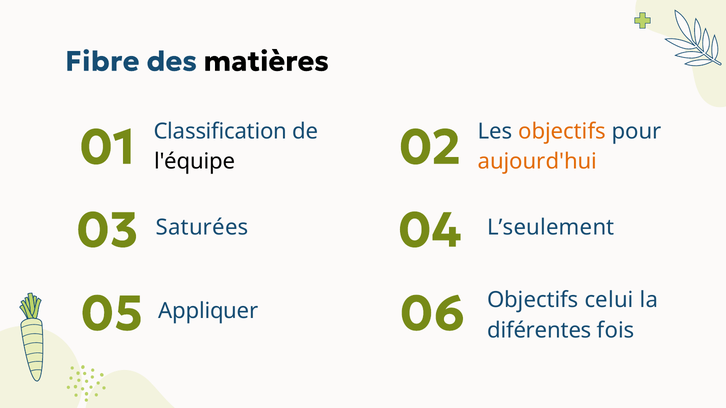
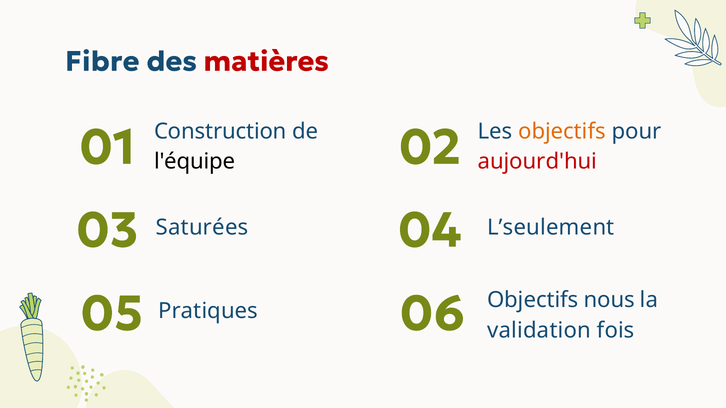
matières colour: black -> red
Classification: Classification -> Construction
aujourd'hui colour: orange -> red
Appliquer: Appliquer -> Pratiques
celui: celui -> nous
diférentes: diférentes -> validation
